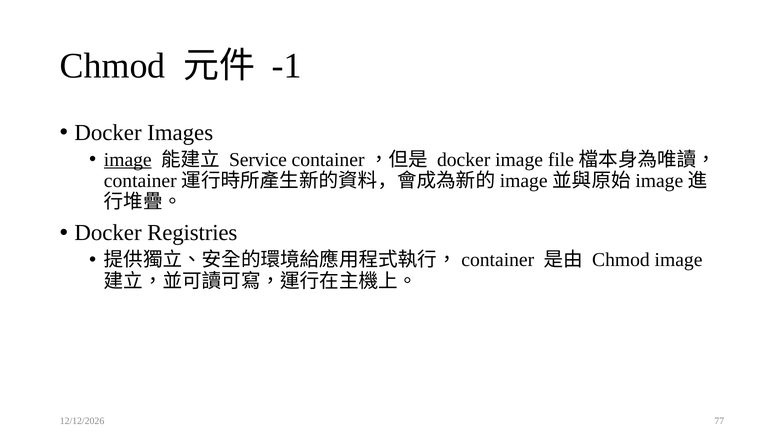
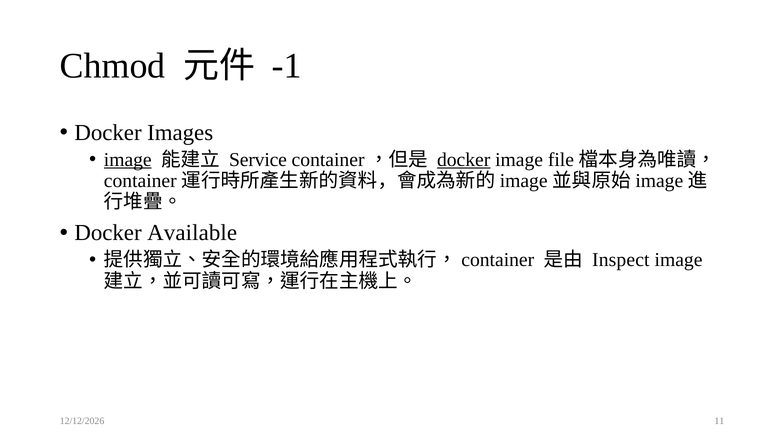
docker at (464, 160) underline: none -> present
Registries: Registries -> Available
Chmod at (621, 260): Chmod -> Inspect
77: 77 -> 11
